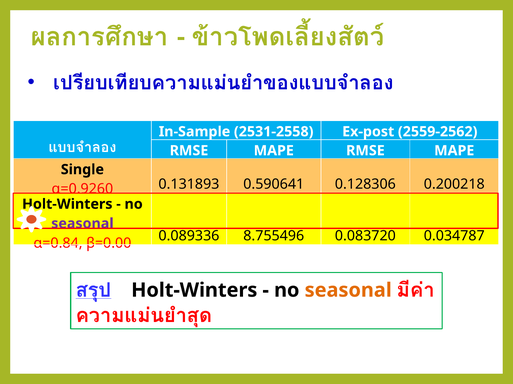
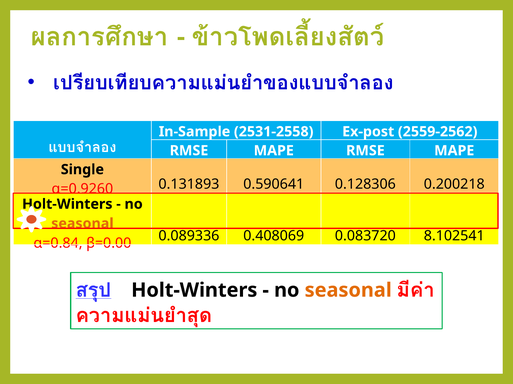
seasonal at (82, 224) colour: purple -> orange
8.755496: 8.755496 -> 0.408069
0.034787: 0.034787 -> 8.102541
